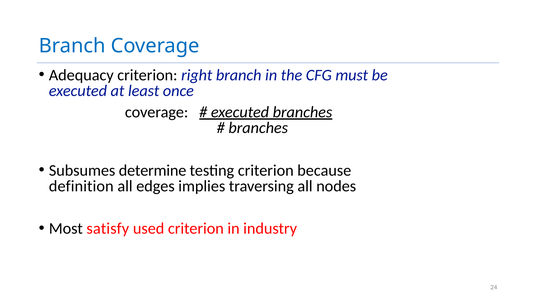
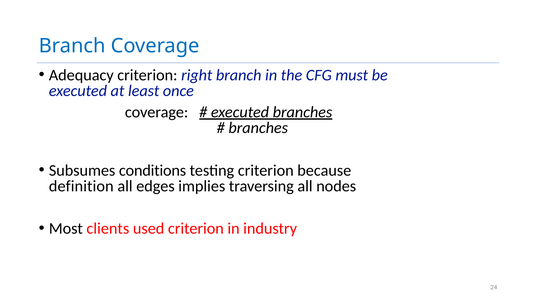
determine: determine -> conditions
satisfy: satisfy -> clients
